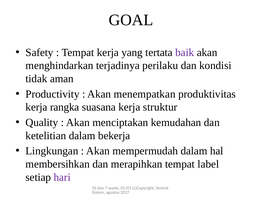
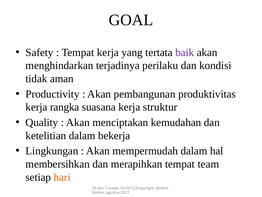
menempatkan: menempatkan -> pembangunan
label: label -> team
hari colour: purple -> orange
